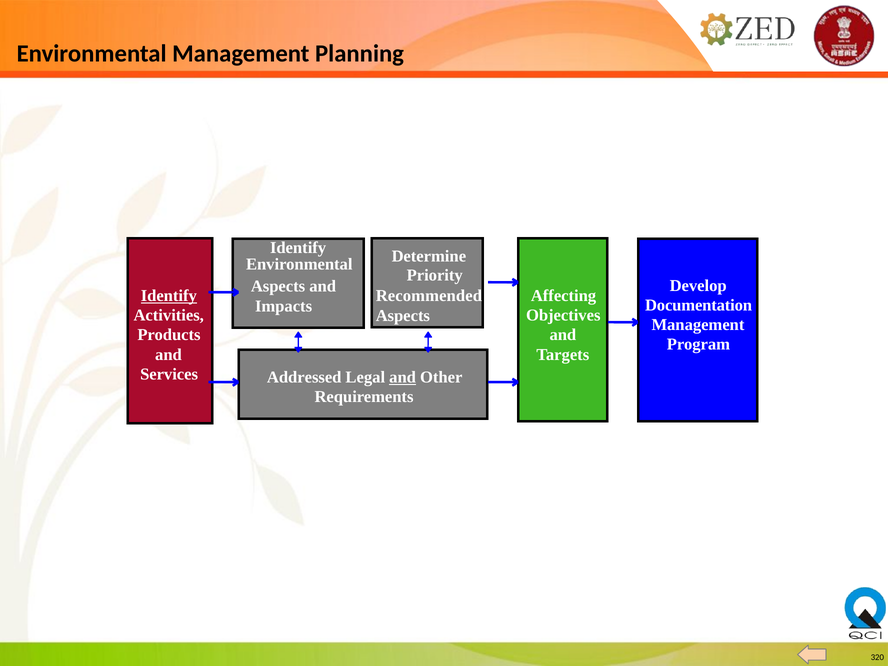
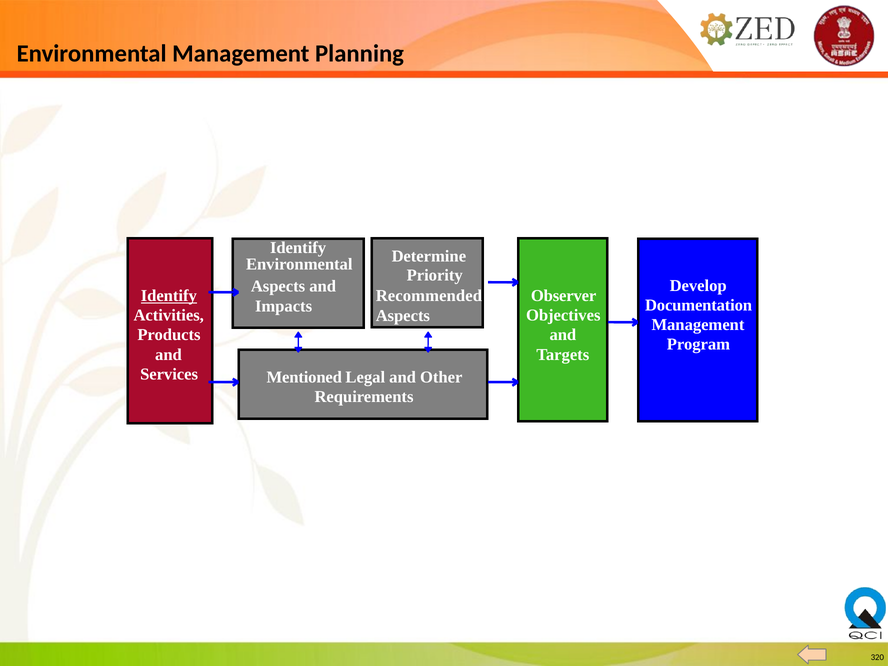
Affecting: Affecting -> Observer
Addressed: Addressed -> Mentioned
and at (403, 377) underline: present -> none
